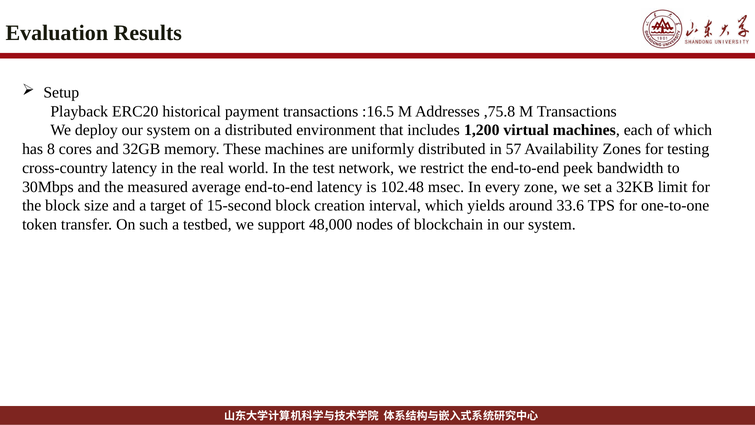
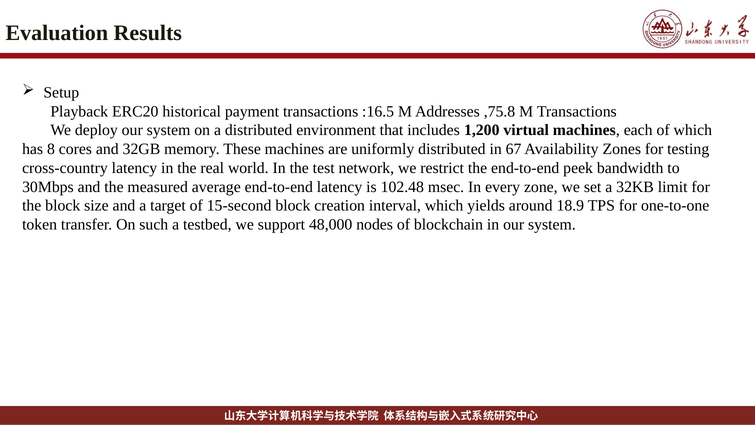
57: 57 -> 67
33.6: 33.6 -> 18.9
